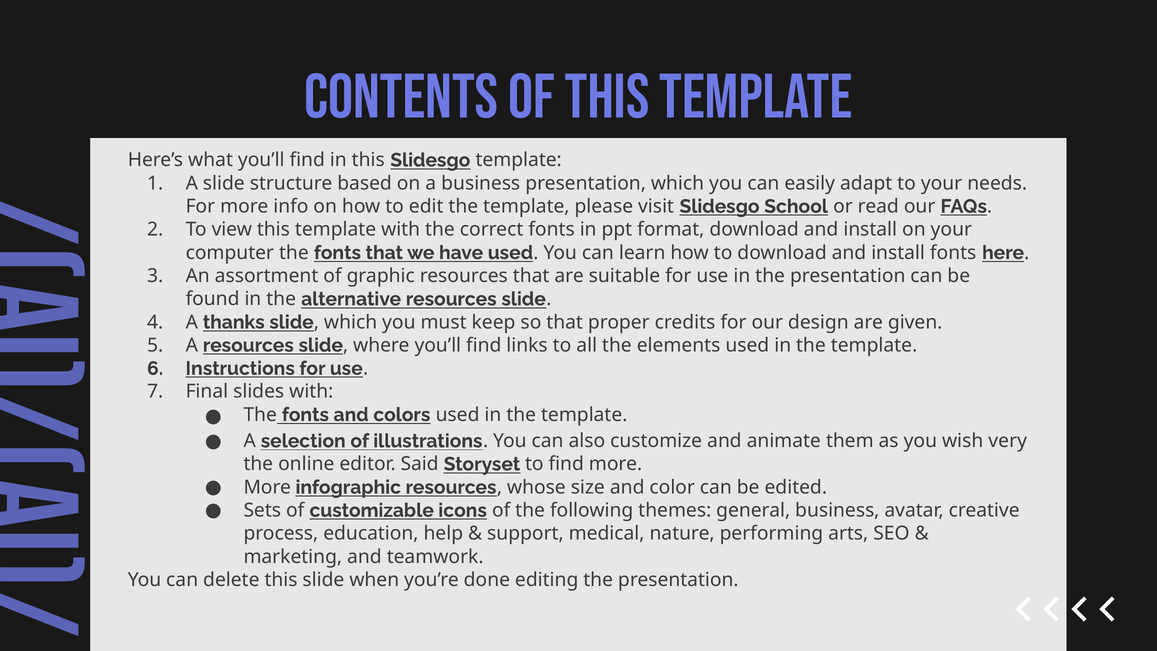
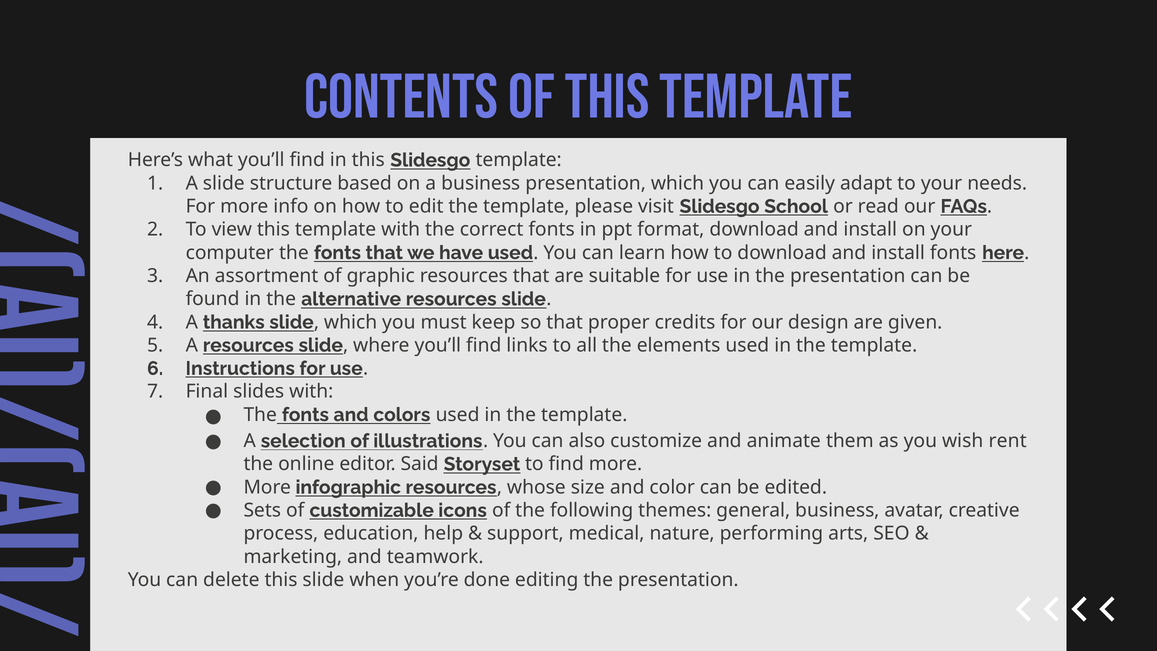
very: very -> rent
